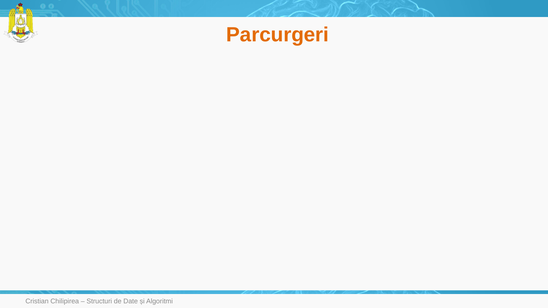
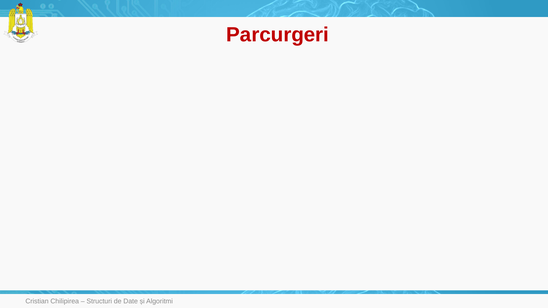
Parcurgeri colour: orange -> red
